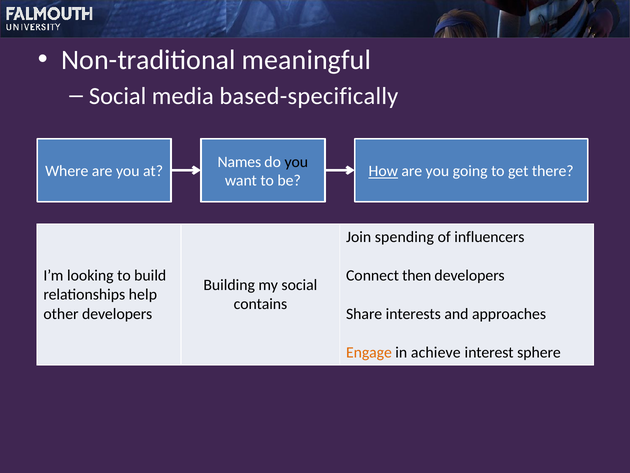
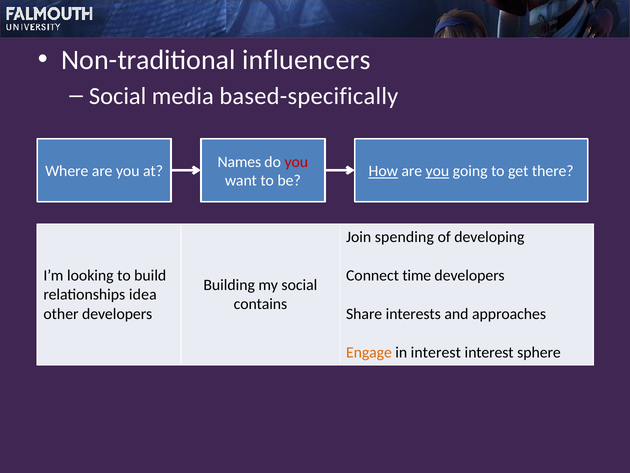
meaningful: meaningful -> influencers
you at (296, 162) colour: black -> red
you at (437, 171) underline: none -> present
influencers: influencers -> developing
then: then -> time
help: help -> idea
in achieve: achieve -> interest
